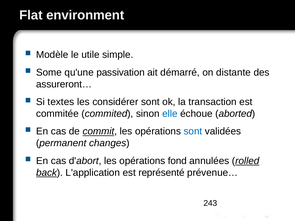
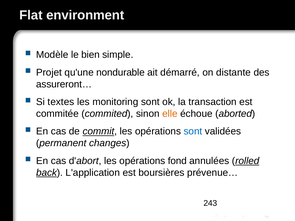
utile: utile -> bien
Some: Some -> Projet
passivation: passivation -> nondurable
considérer: considérer -> monitoring
elle colour: blue -> orange
représenté: représenté -> boursières
